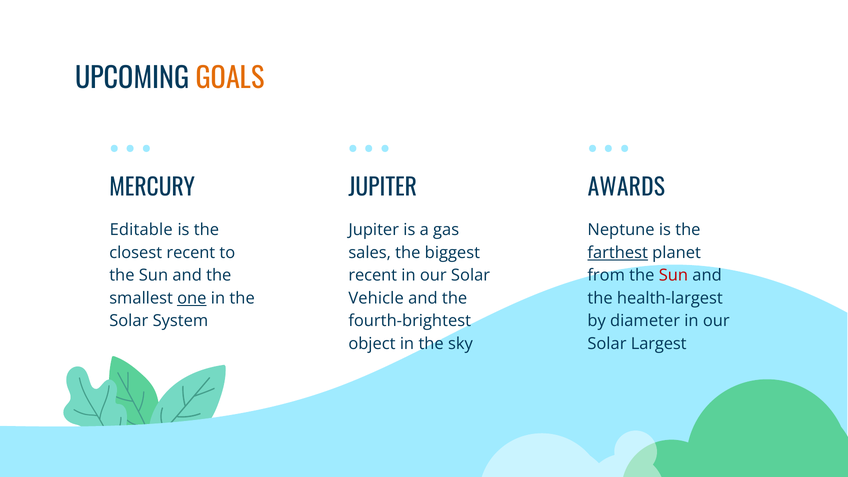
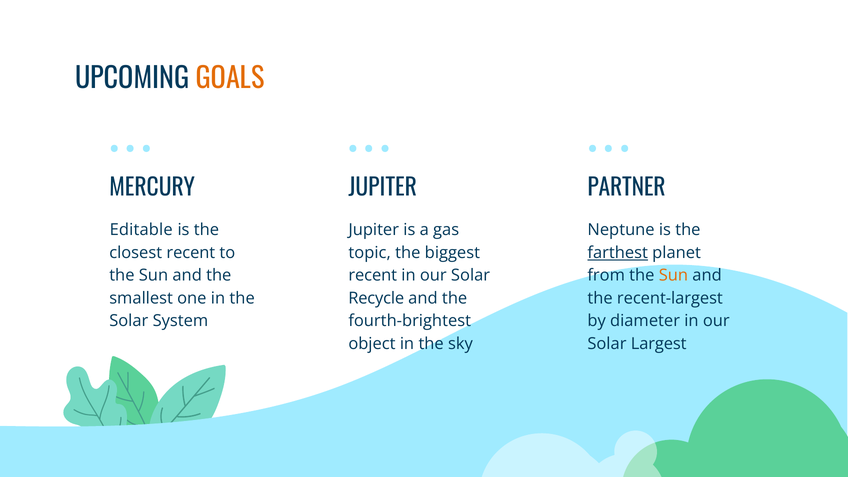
AWARDS: AWARDS -> PARTNER
sales: sales -> topic
Sun at (673, 275) colour: red -> orange
one underline: present -> none
Vehicle: Vehicle -> Recycle
health-largest: health-largest -> recent-largest
